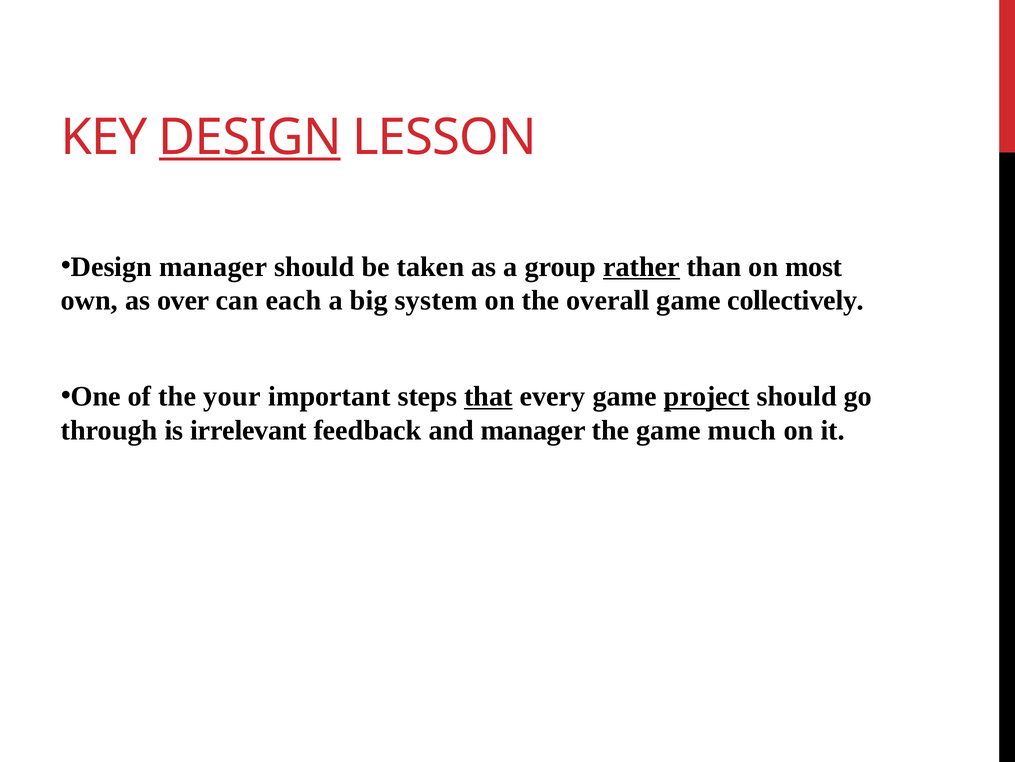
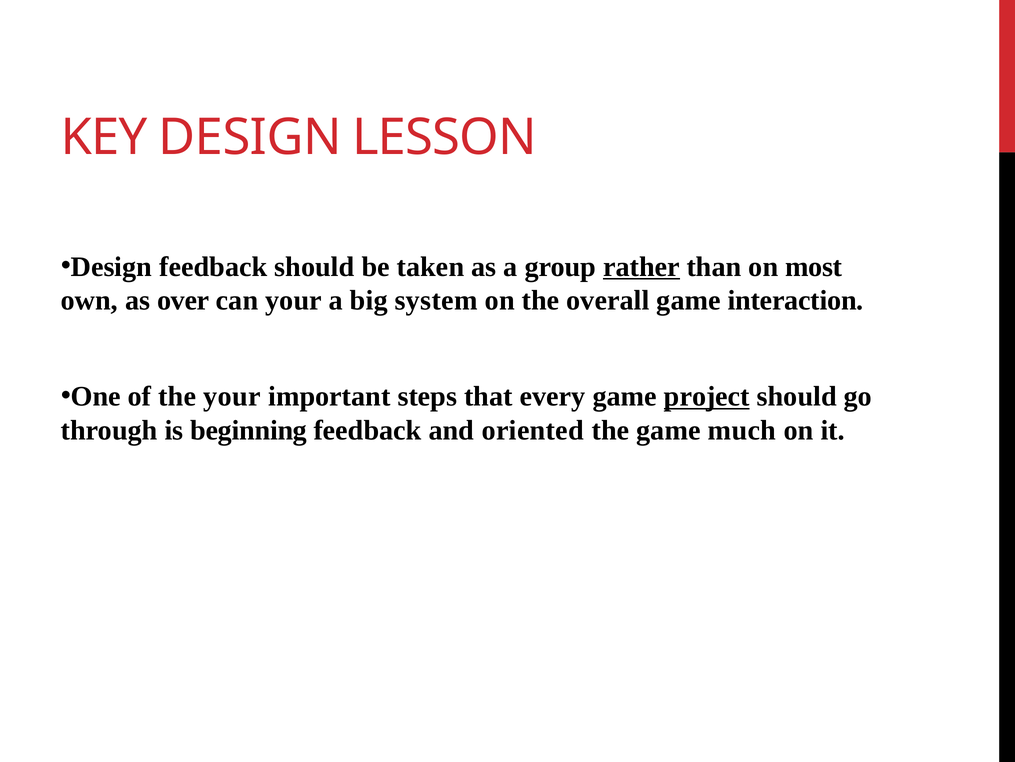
DESIGN at (250, 137) underline: present -> none
Design manager: manager -> feedback
can each: each -> your
collectively: collectively -> interaction
that underline: present -> none
irrelevant: irrelevant -> beginning
and manager: manager -> oriented
